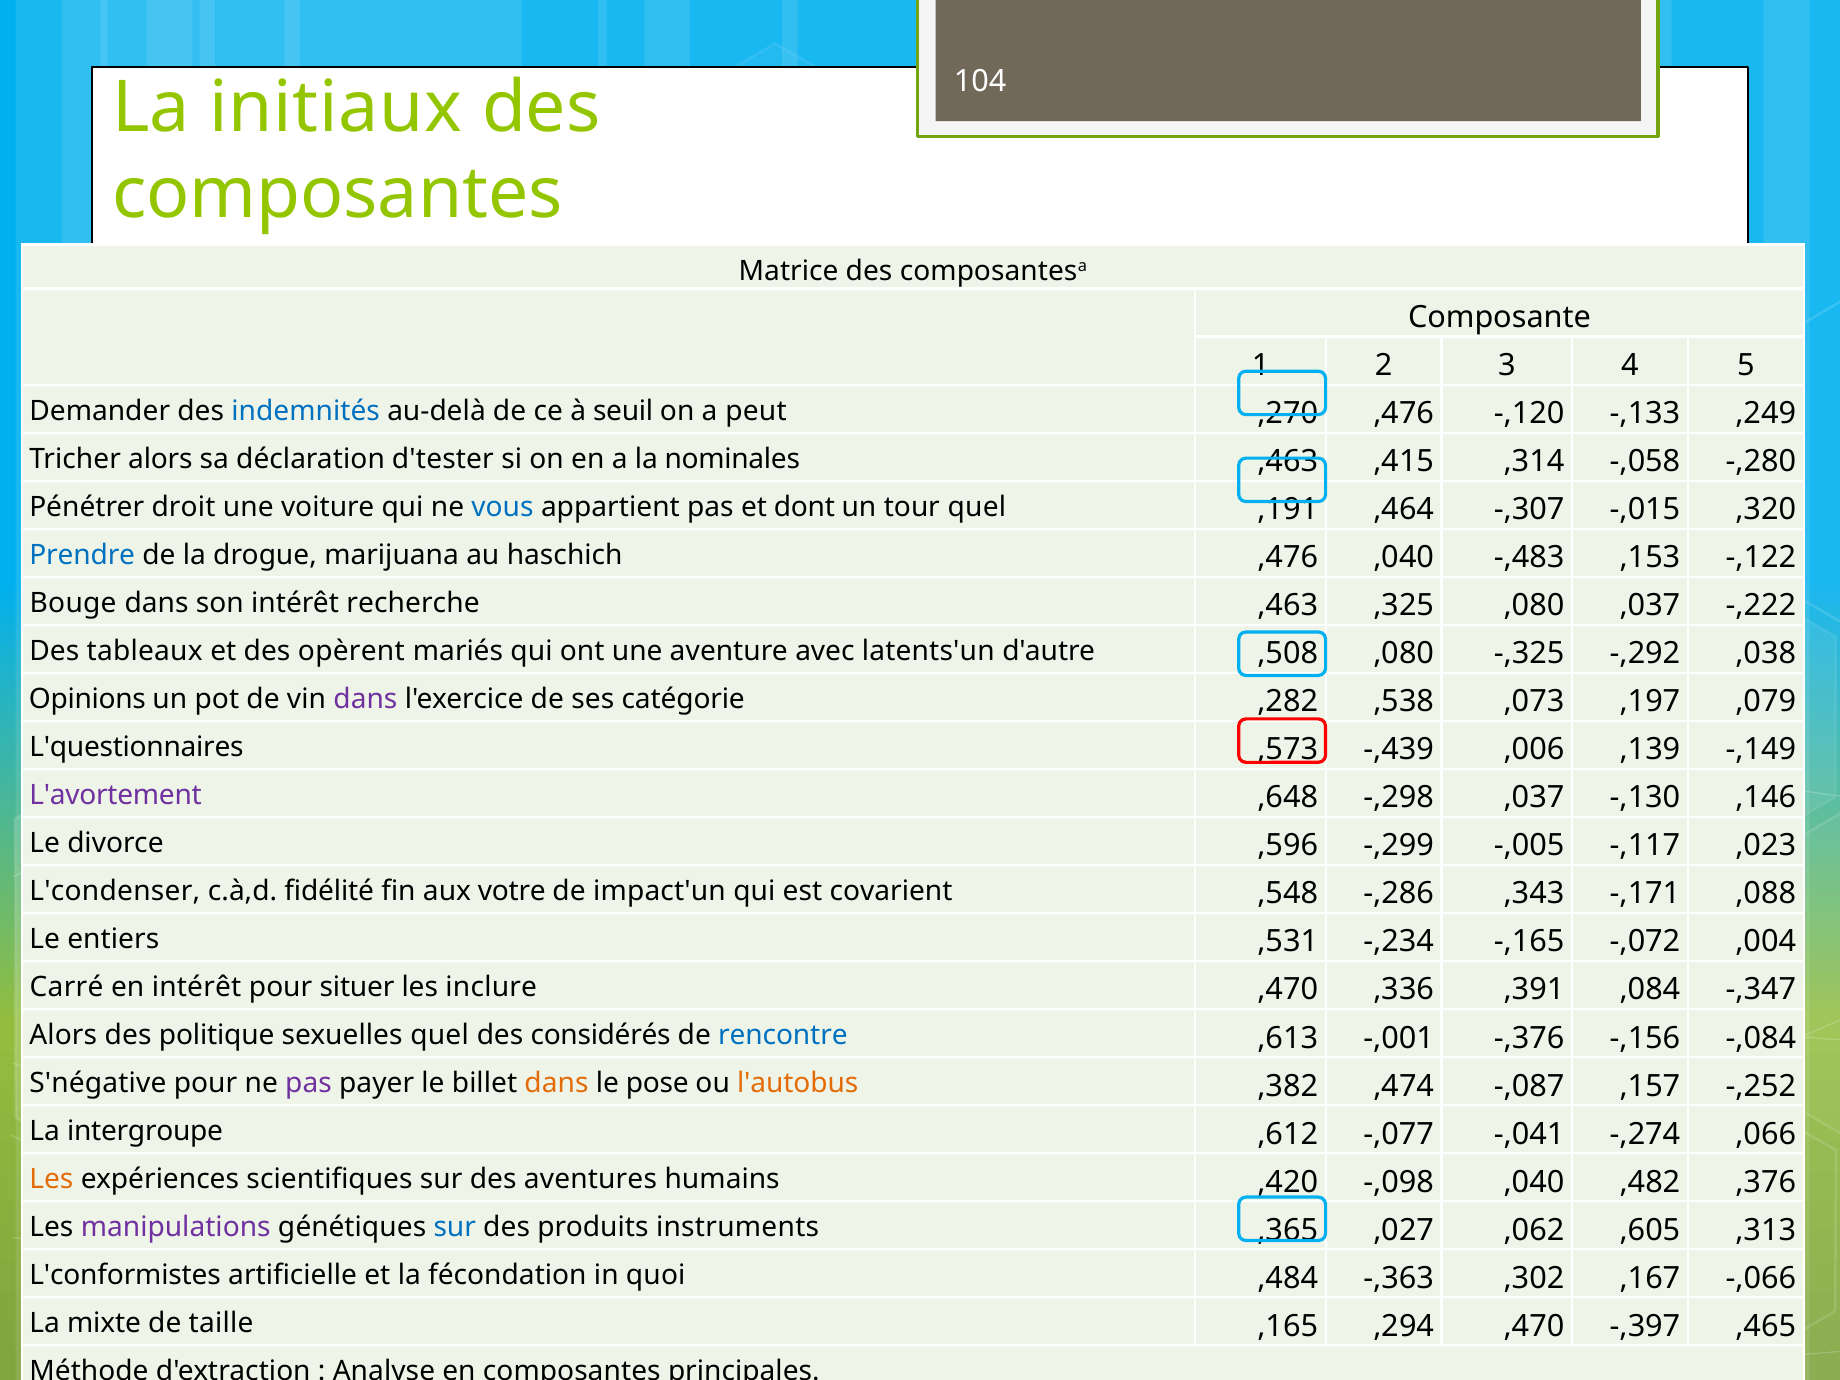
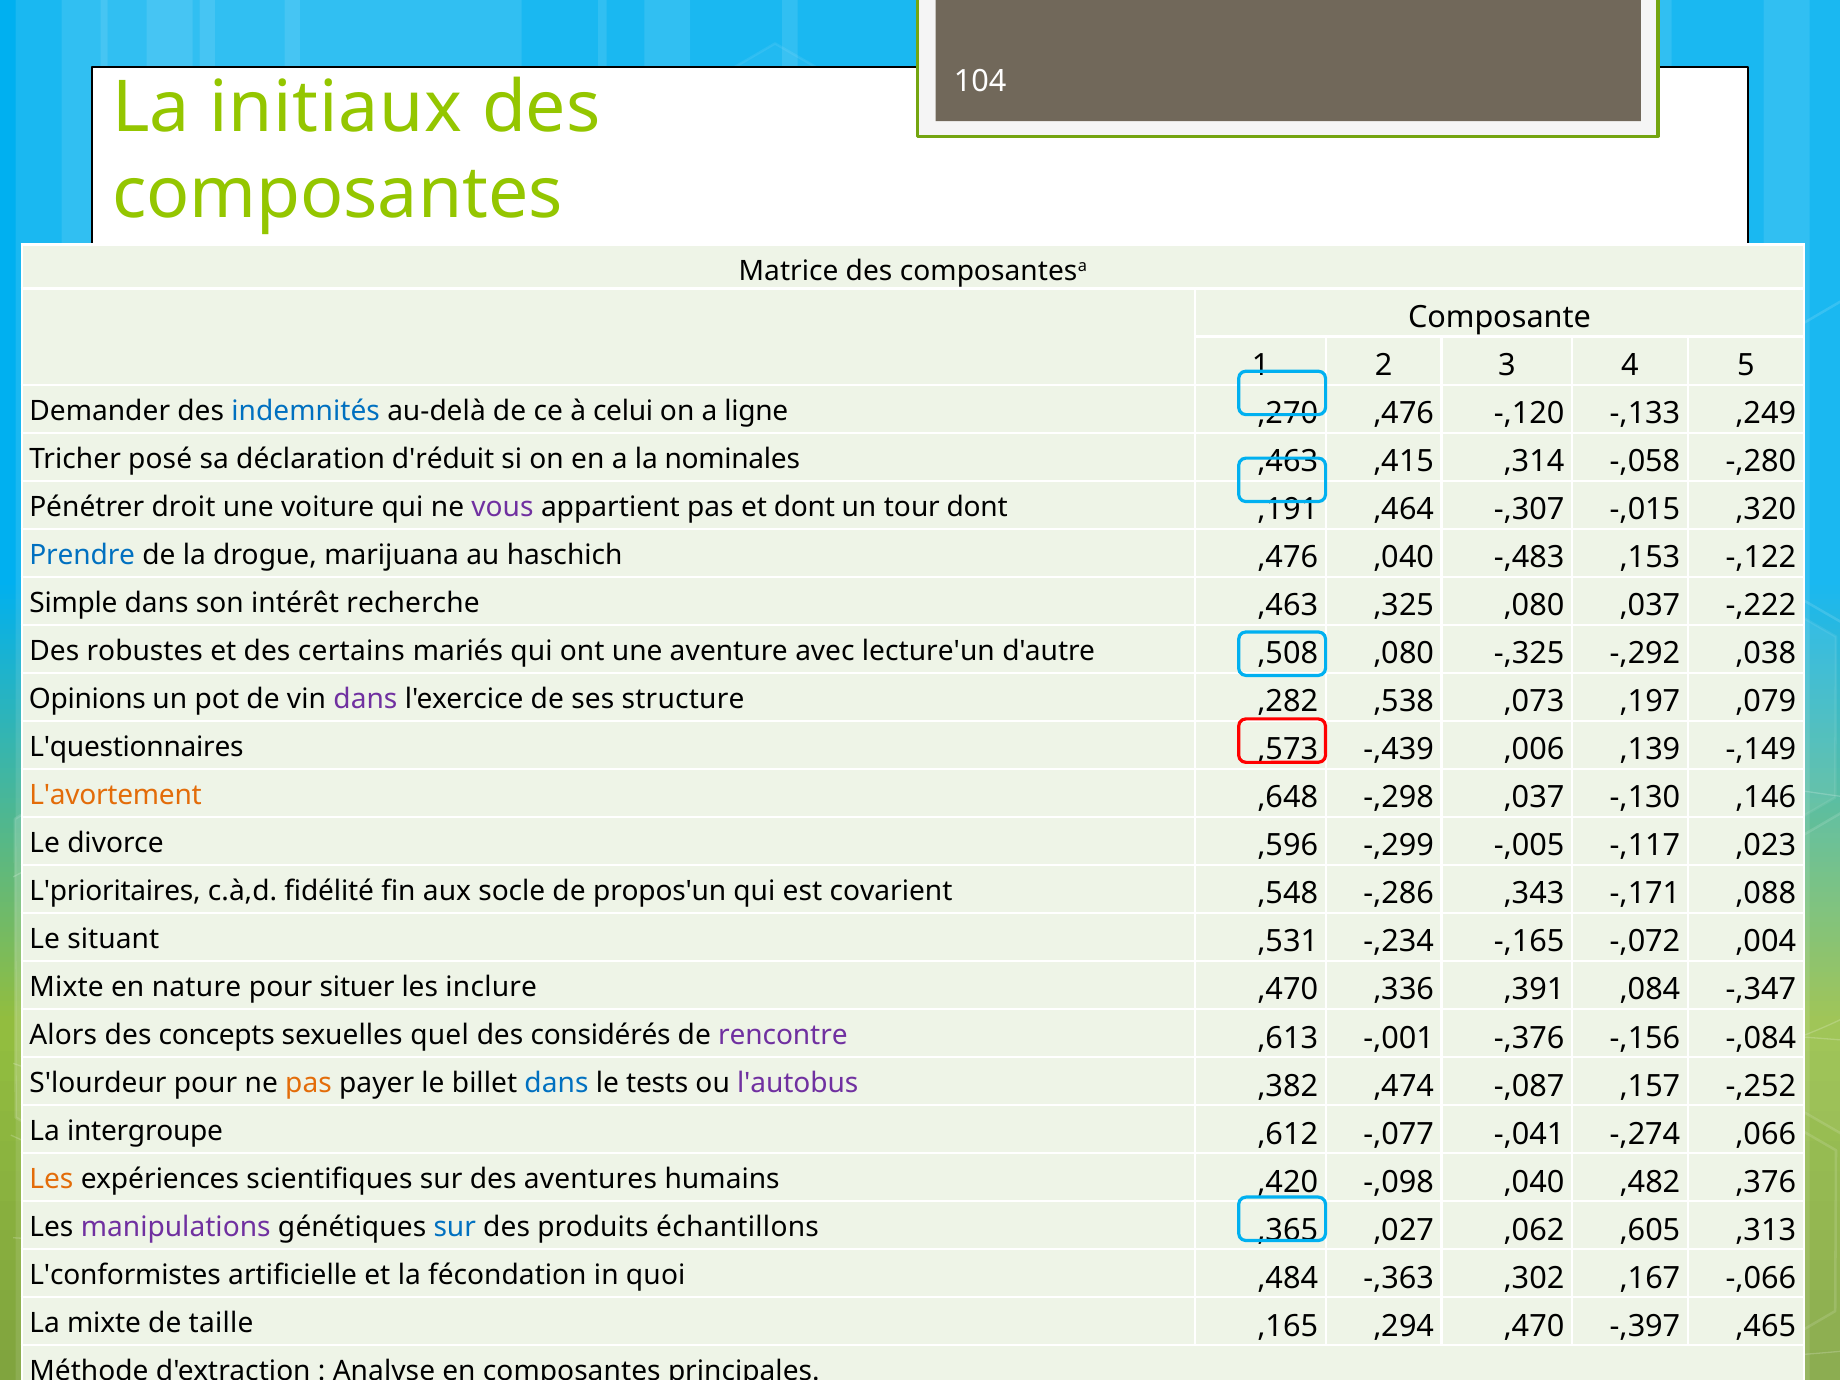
seuil: seuil -> celui
peut: peut -> ligne
Tricher alors: alors -> posé
d'tester: d'tester -> d'réduit
vous colour: blue -> purple
tour quel: quel -> dont
Bouge: Bouge -> Simple
tableaux: tableaux -> robustes
opèrent: opèrent -> certains
latents'un: latents'un -> lecture'un
catégorie: catégorie -> structure
L'avortement colour: purple -> orange
L'condenser: L'condenser -> L'prioritaires
votre: votre -> socle
impact'un: impact'un -> propos'un
entiers: entiers -> situant
Carré at (67, 987): Carré -> Mixte
en intérêt: intérêt -> nature
politique: politique -> concepts
rencontre colour: blue -> purple
S'négative: S'négative -> S'lourdeur
pas at (308, 1083) colour: purple -> orange
dans at (556, 1083) colour: orange -> blue
pose: pose -> tests
l'autobus colour: orange -> purple
instruments: instruments -> échantillons
